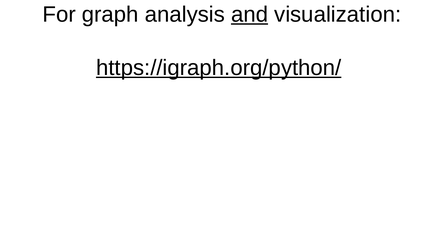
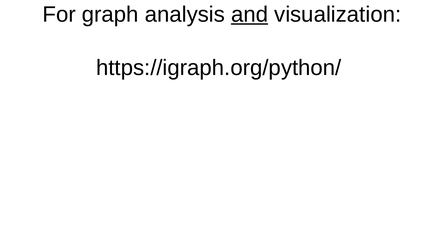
https://igraph.org/python/ underline: present -> none
